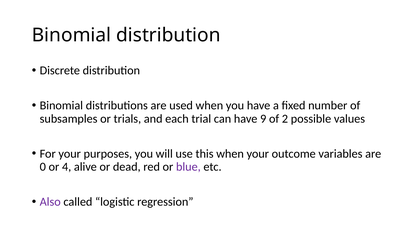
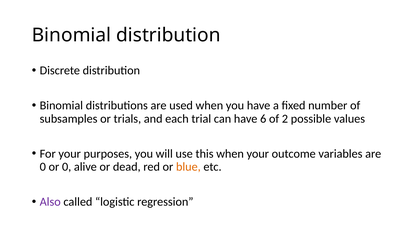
9: 9 -> 6
or 4: 4 -> 0
blue colour: purple -> orange
